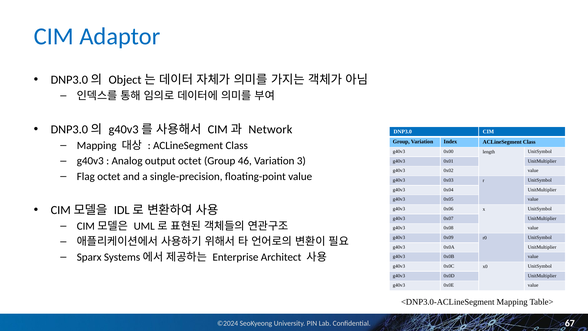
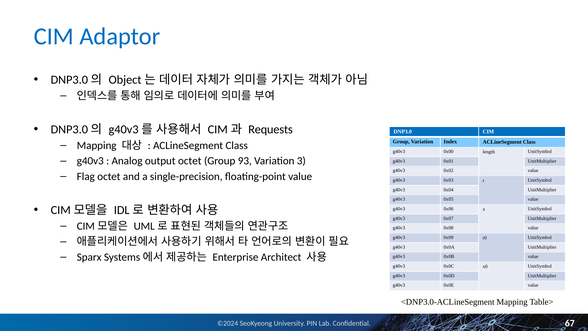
Network: Network -> Requests
46: 46 -> 93
